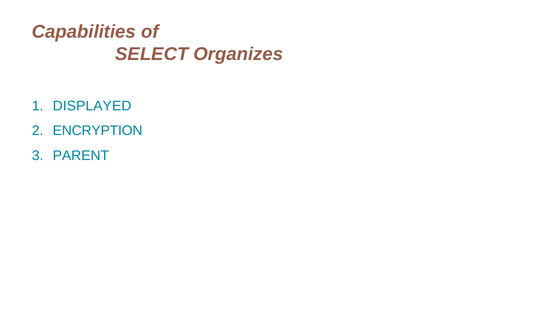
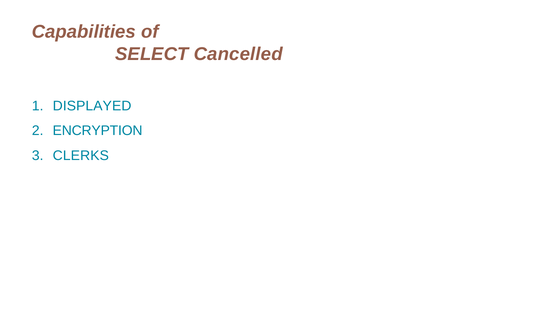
Organizes: Organizes -> Cancelled
PARENT: PARENT -> CLERKS
